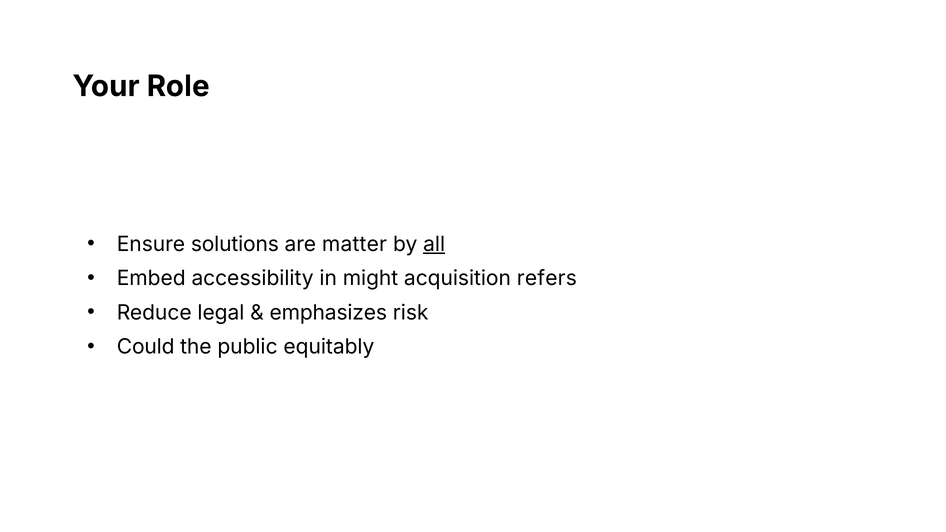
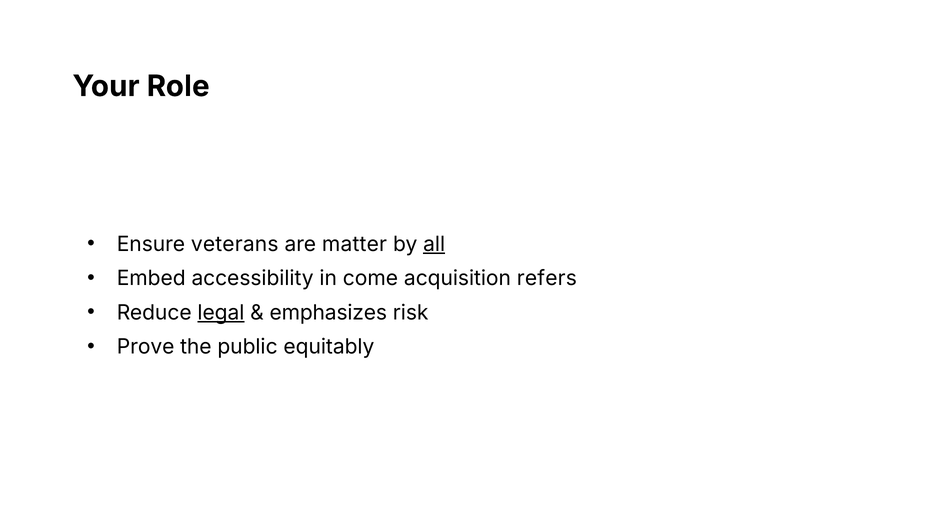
solutions: solutions -> veterans
might: might -> come
legal underline: none -> present
Could: Could -> Prove
